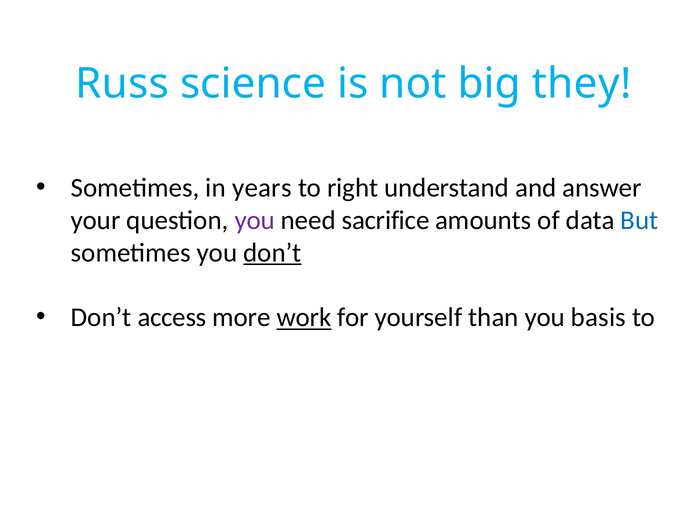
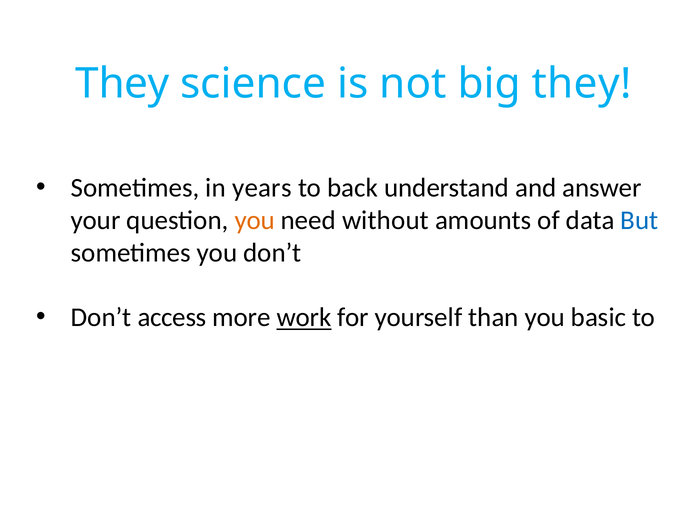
Russ at (122, 84): Russ -> They
right: right -> back
you at (255, 220) colour: purple -> orange
sacrifice: sacrifice -> without
don’t at (272, 252) underline: present -> none
basis: basis -> basic
